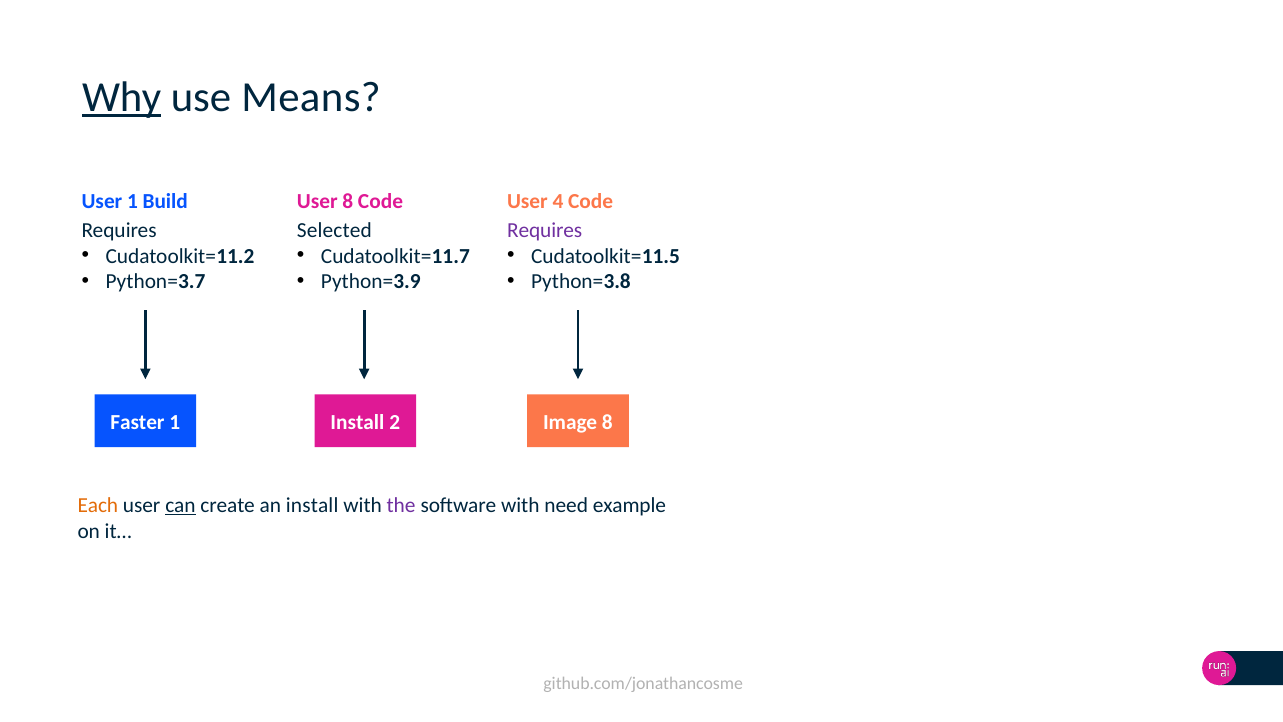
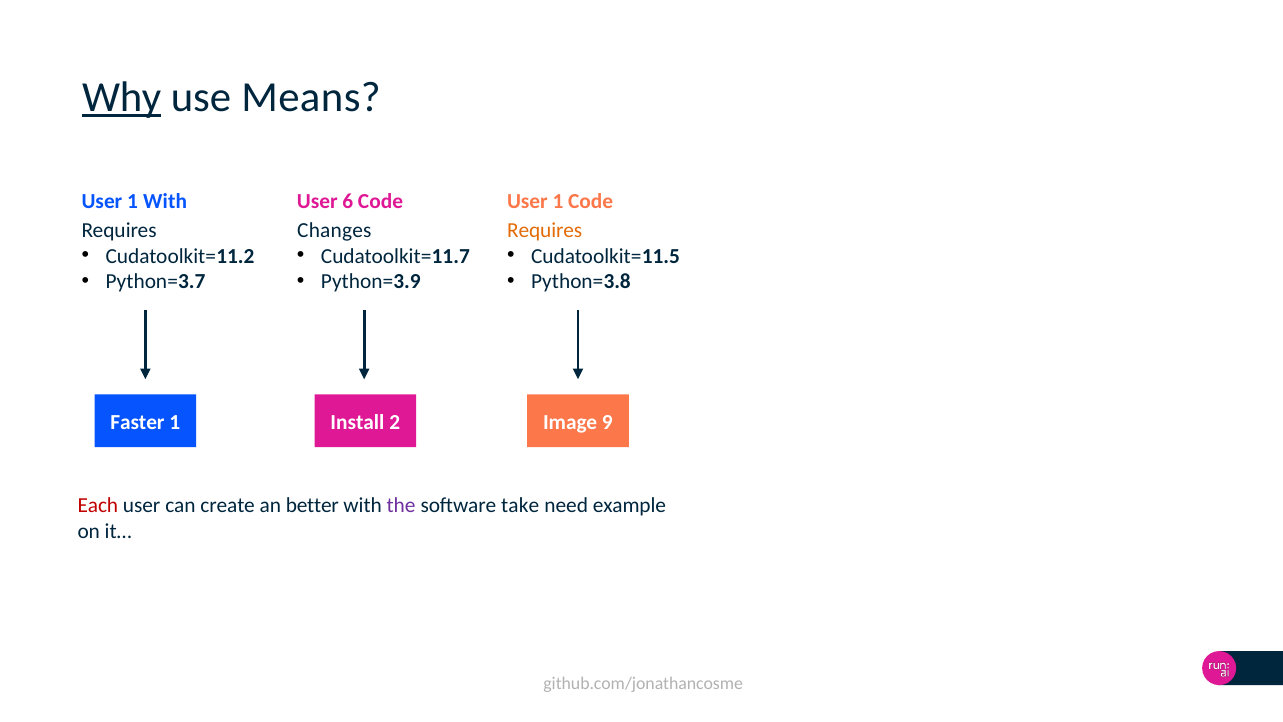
1 Build: Build -> With
User 8: 8 -> 6
4 at (558, 202): 4 -> 1
Selected: Selected -> Changes
Requires at (545, 230) colour: purple -> orange
Image 8: 8 -> 9
Each colour: orange -> red
can underline: present -> none
an install: install -> better
software with: with -> take
